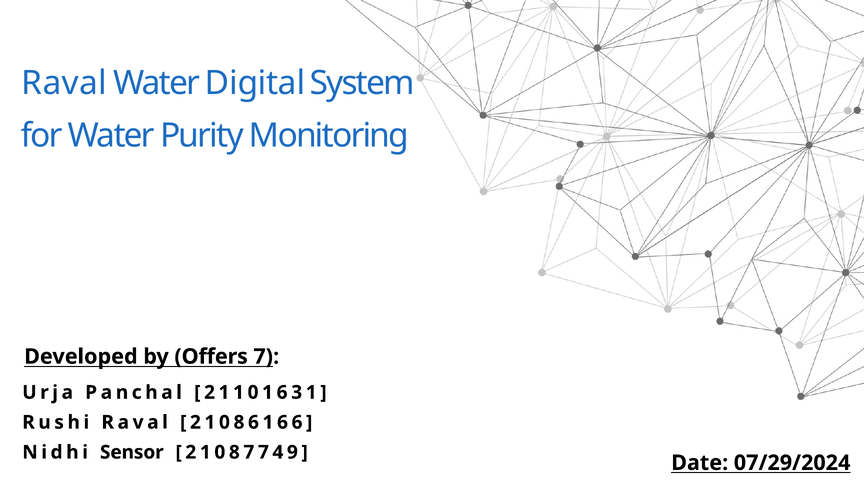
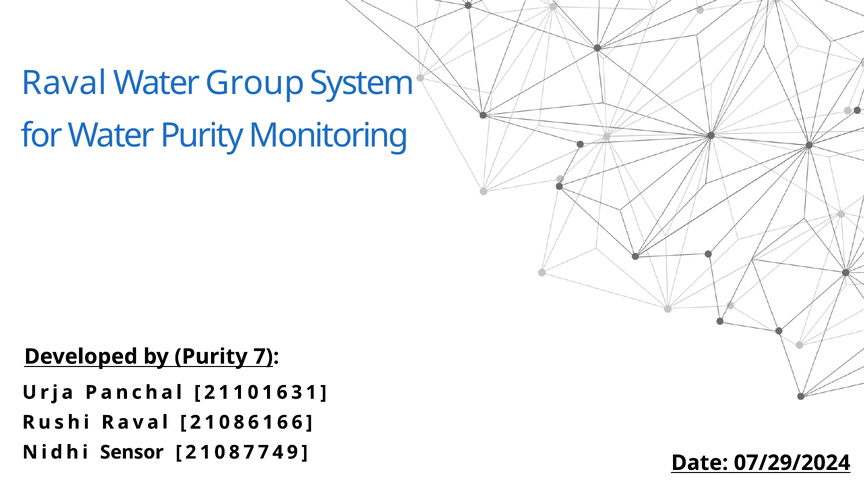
Digital: Digital -> Group
by Offers: Offers -> Purity
